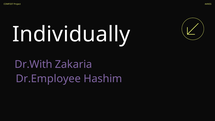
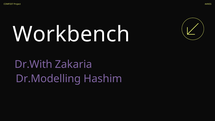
Individually: Individually -> Workbench
Dr.Employee: Dr.Employee -> Dr.Modelling
